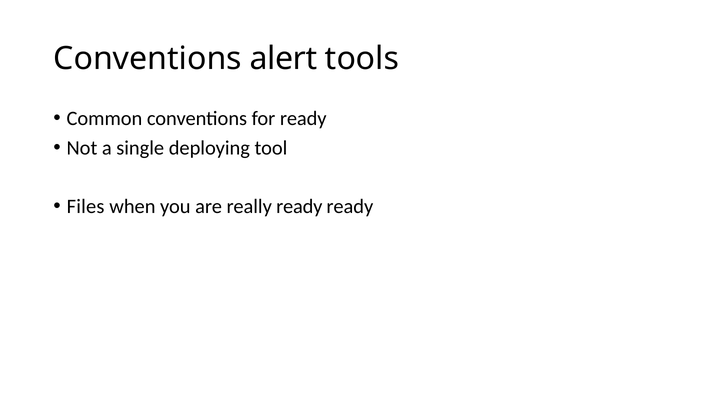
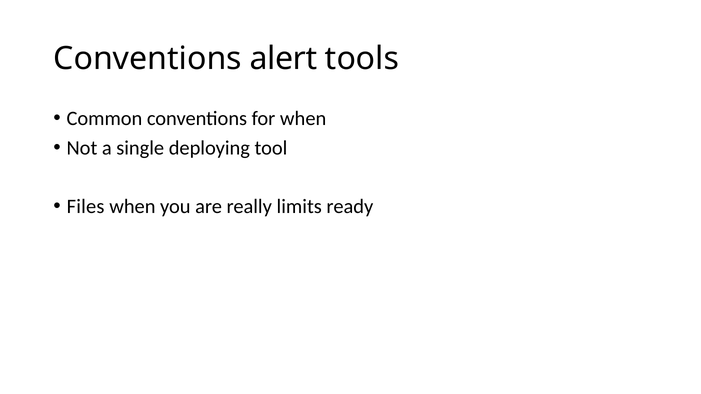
for ready: ready -> when
really ready: ready -> limits
